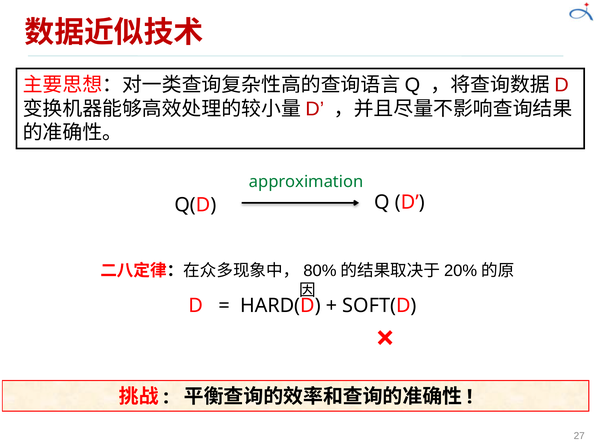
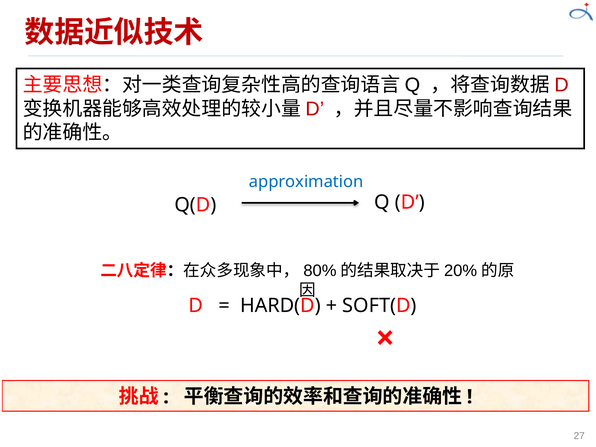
approximation colour: green -> blue
